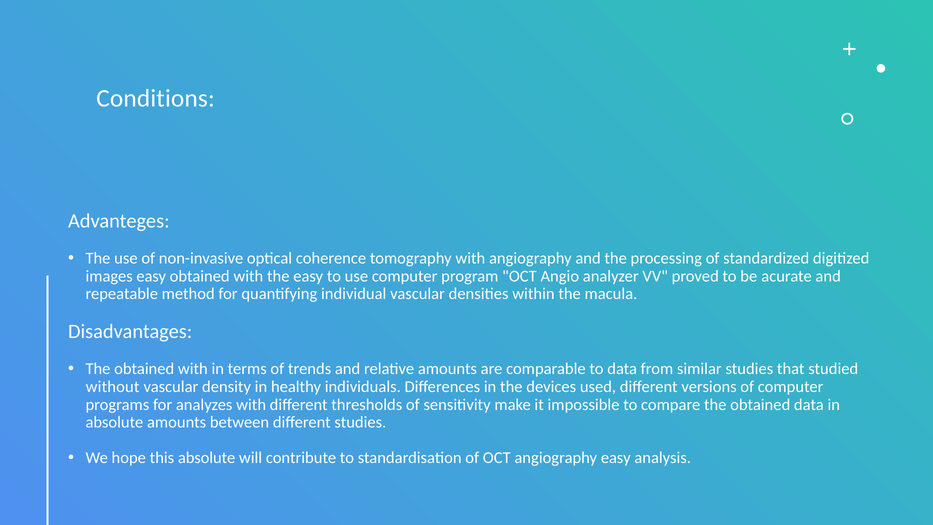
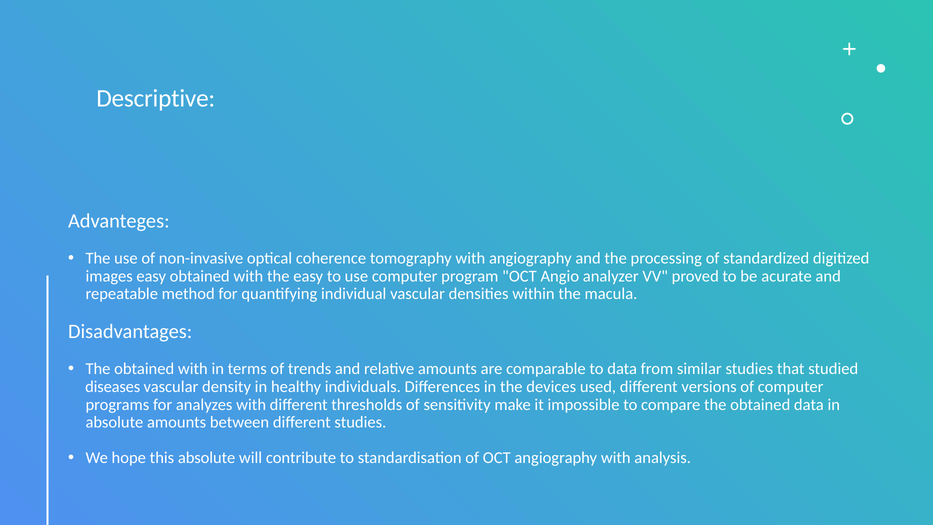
Conditions: Conditions -> Descriptive
without: without -> diseases
angiography easy: easy -> with
